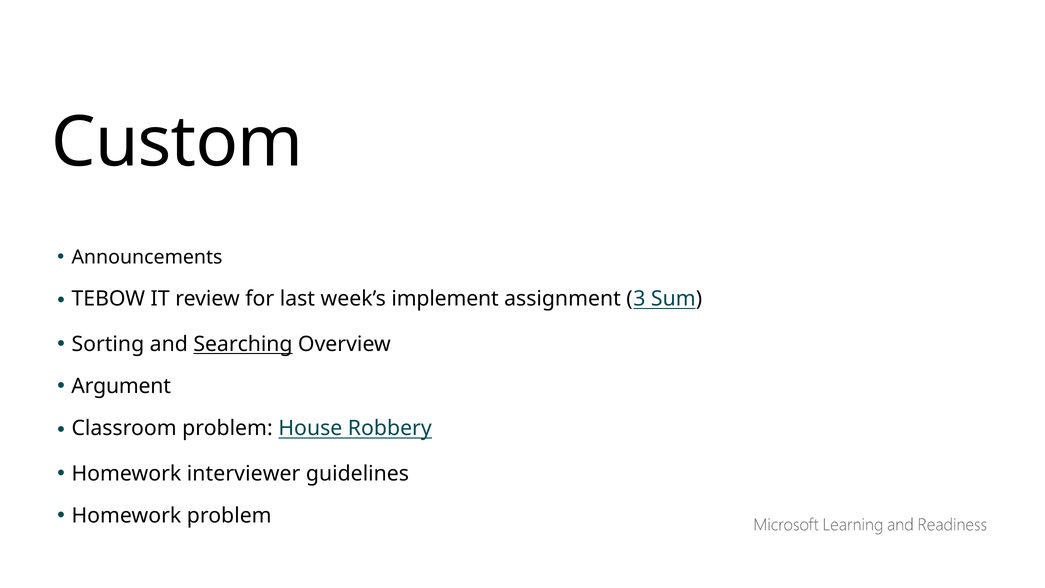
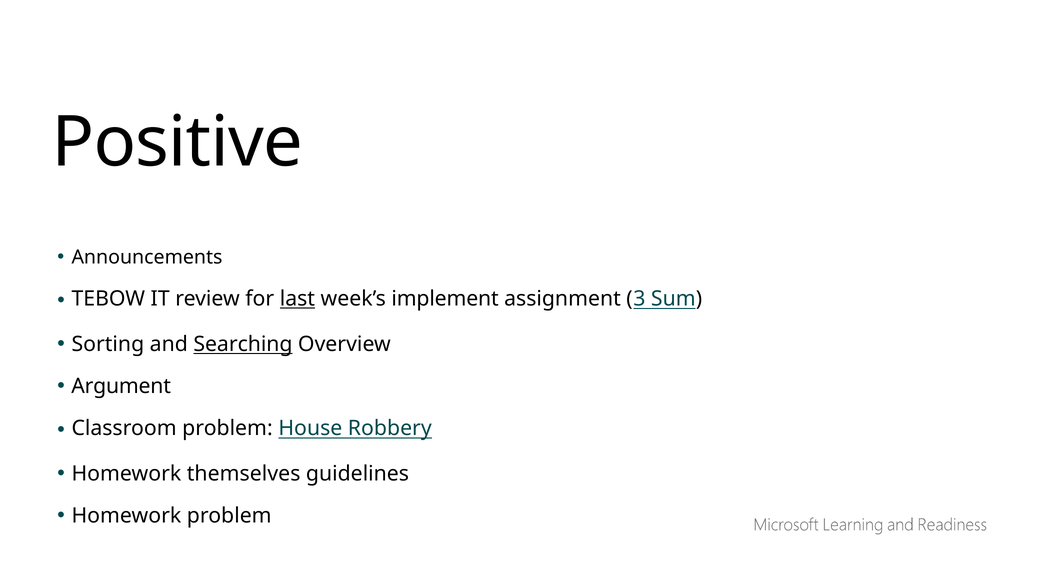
Custom: Custom -> Positive
last underline: none -> present
interviewer: interviewer -> themselves
